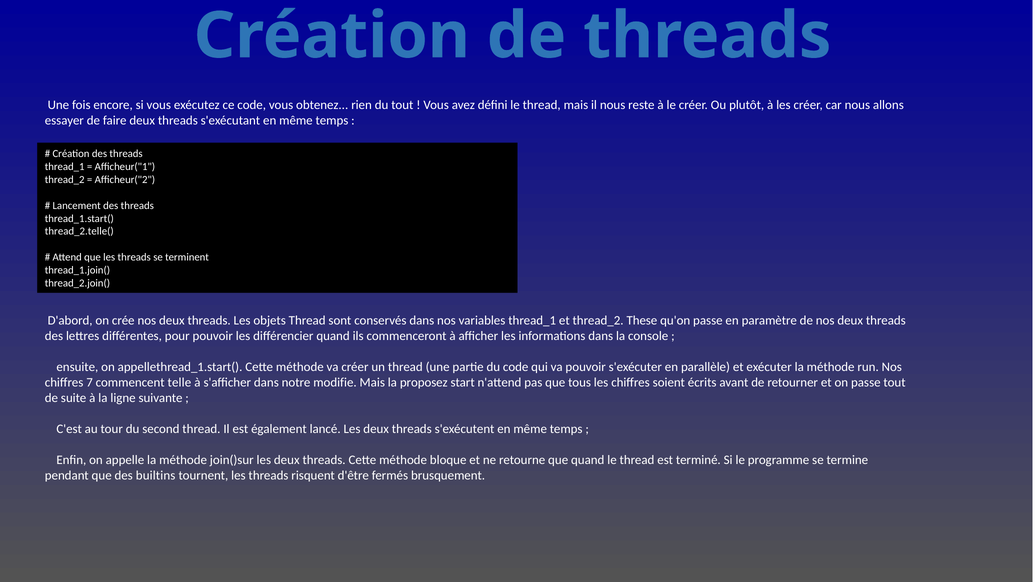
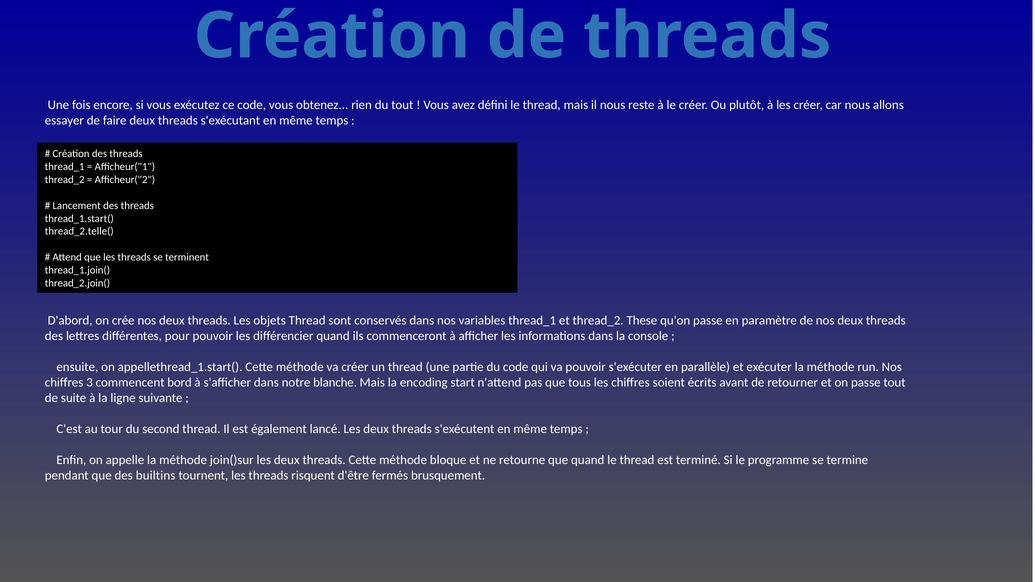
7: 7 -> 3
telle: telle -> bord
modifie: modifie -> blanche
proposez: proposez -> encoding
